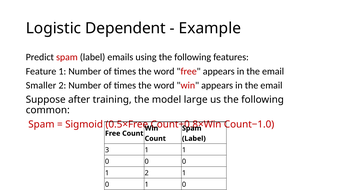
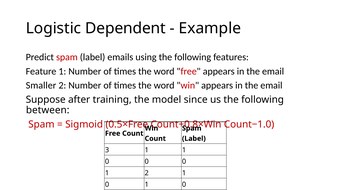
large: large -> since
common: common -> between
